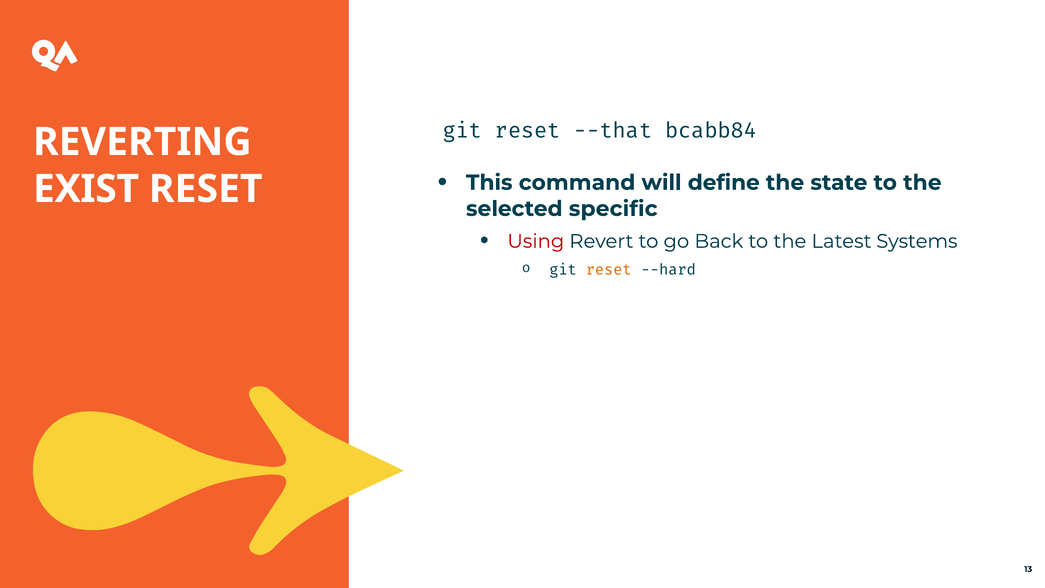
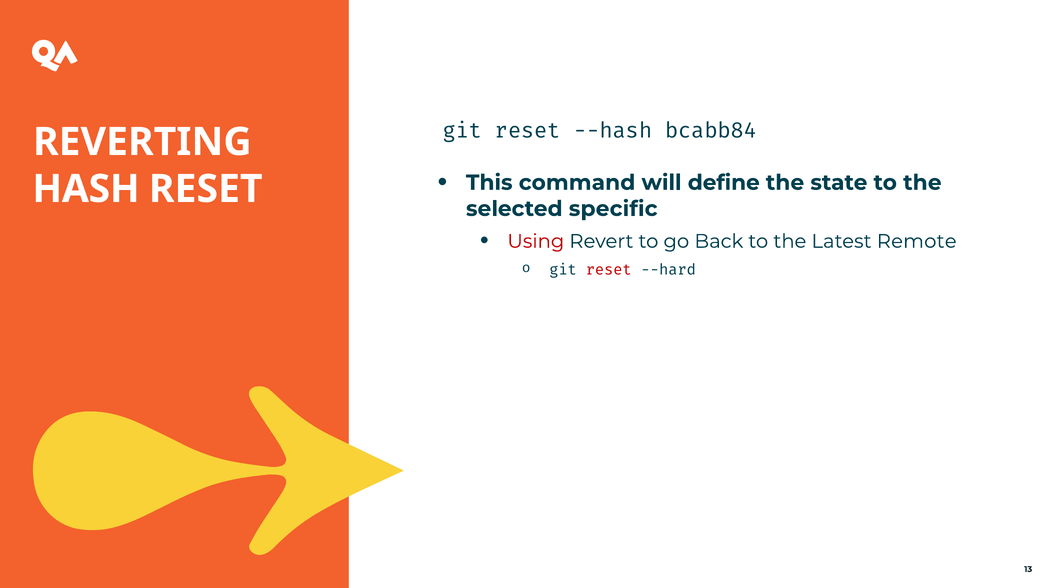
--that: --that -> --hash
EXIST: EXIST -> HASH
Systems: Systems -> Remote
reset at (609, 270) colour: orange -> red
